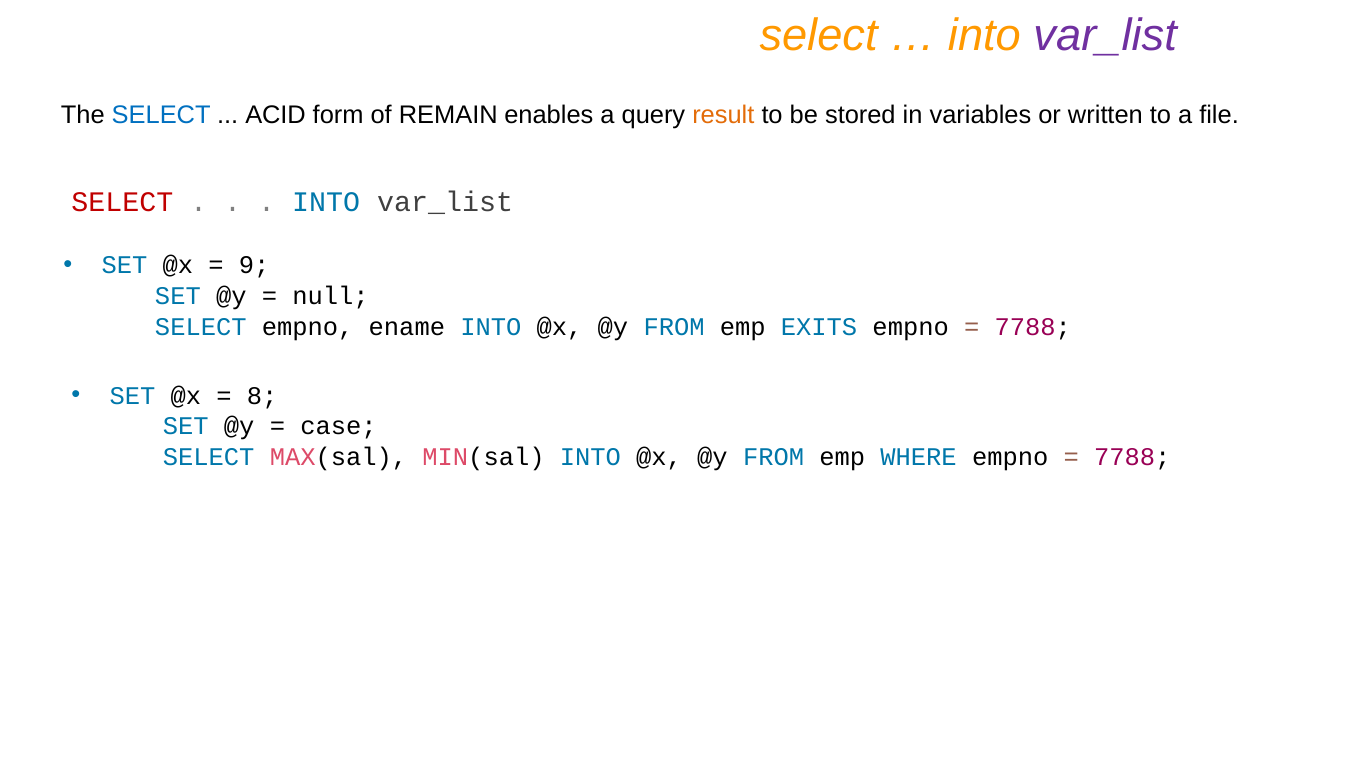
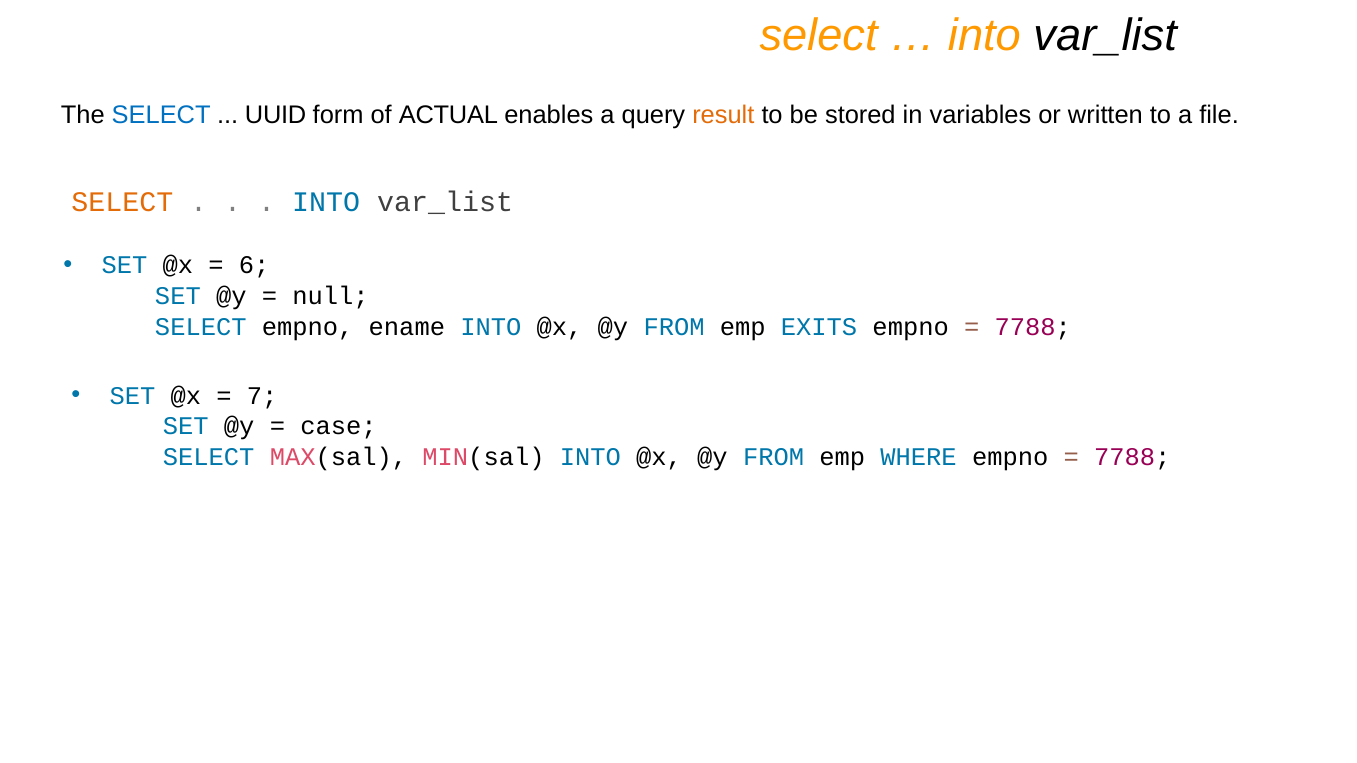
var_list at (1105, 35) colour: purple -> black
ACID: ACID -> UUID
REMAIN: REMAIN -> ACTUAL
SELECT at (122, 202) colour: red -> orange
9: 9 -> 6
8: 8 -> 7
